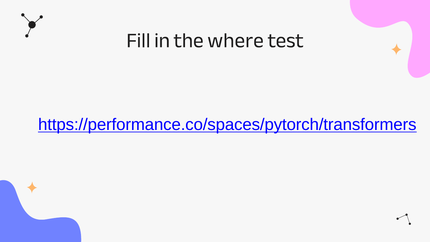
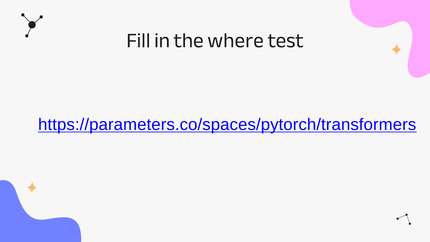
https://performance.co/spaces/pytorch/transformers: https://performance.co/spaces/pytorch/transformers -> https://parameters.co/spaces/pytorch/transformers
